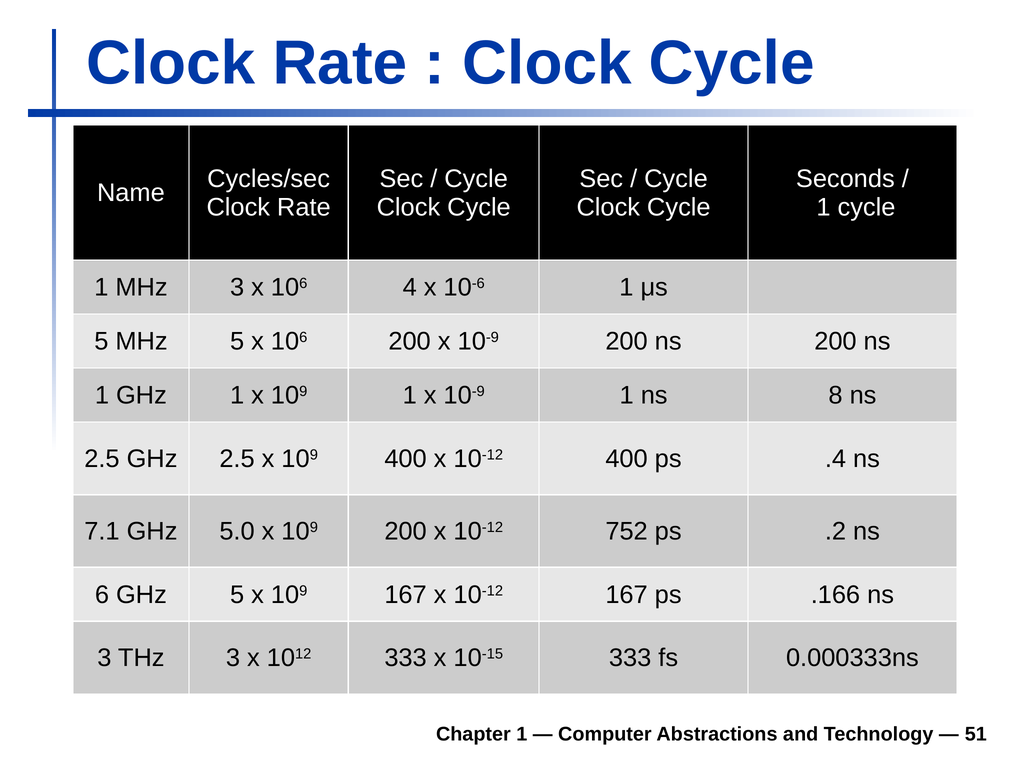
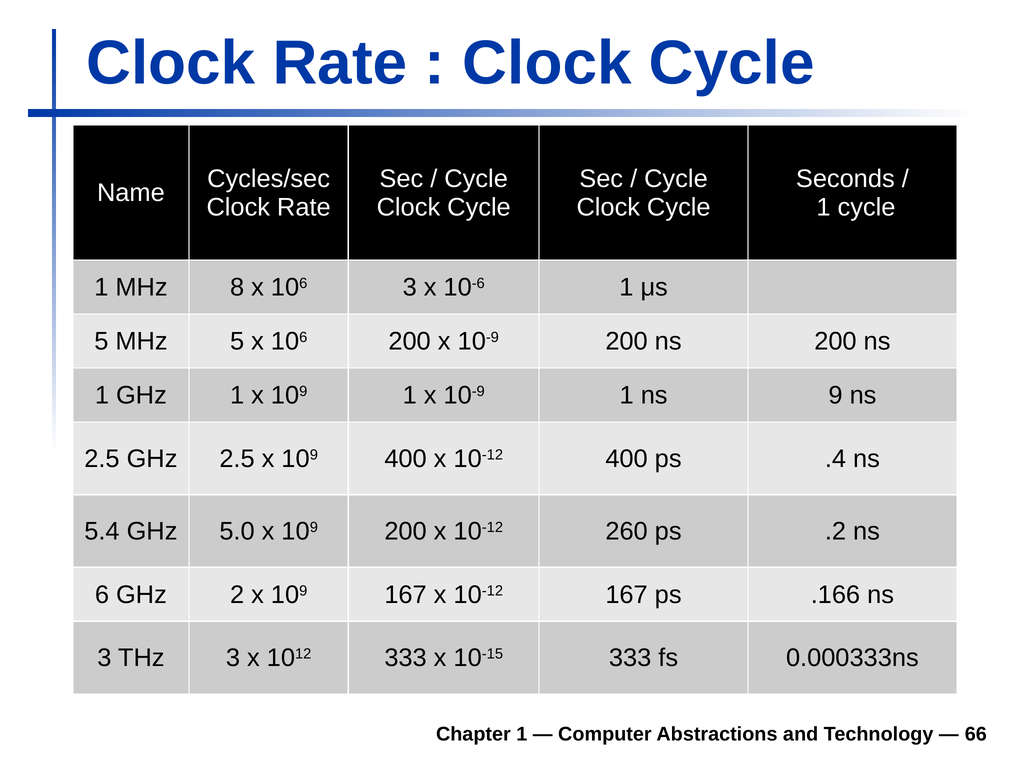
MHz 3: 3 -> 8
106 4: 4 -> 3
8: 8 -> 9
7.1: 7.1 -> 5.4
752: 752 -> 260
GHz 5: 5 -> 2
51: 51 -> 66
